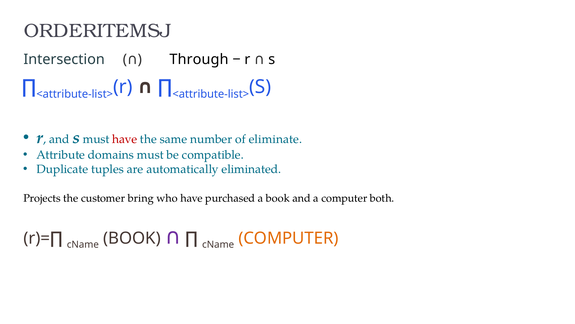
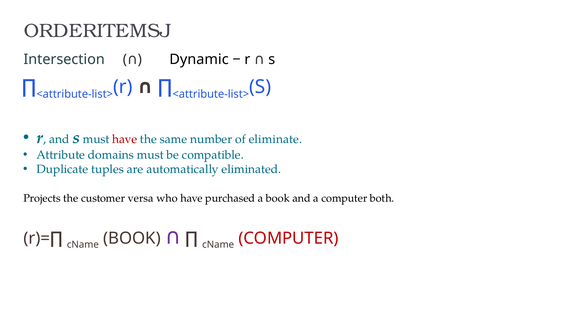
Through: Through -> Dynamic
bring: bring -> versa
COMPUTER at (288, 238) colour: orange -> red
